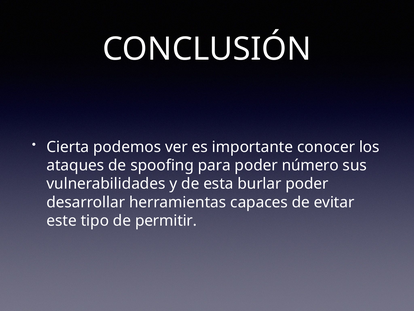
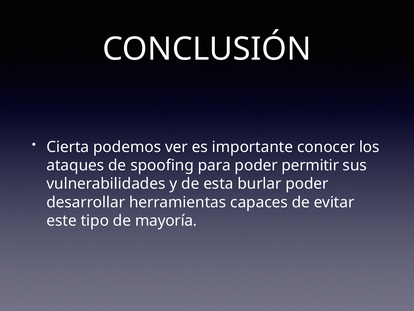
número: número -> permitir
permitir: permitir -> mayoría
